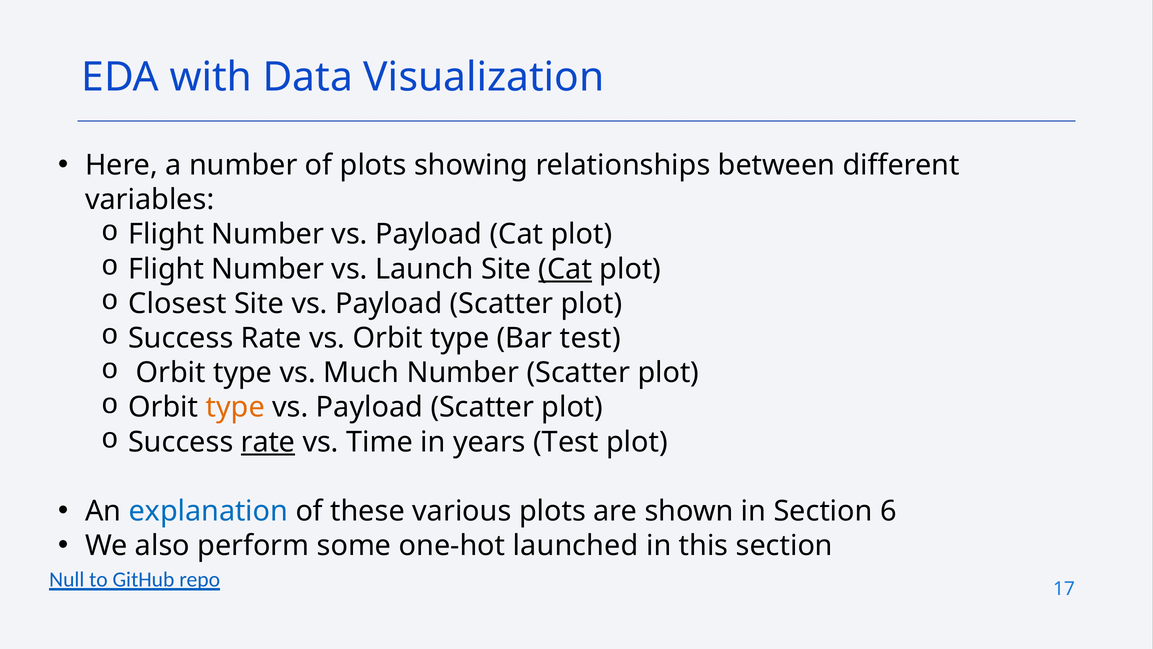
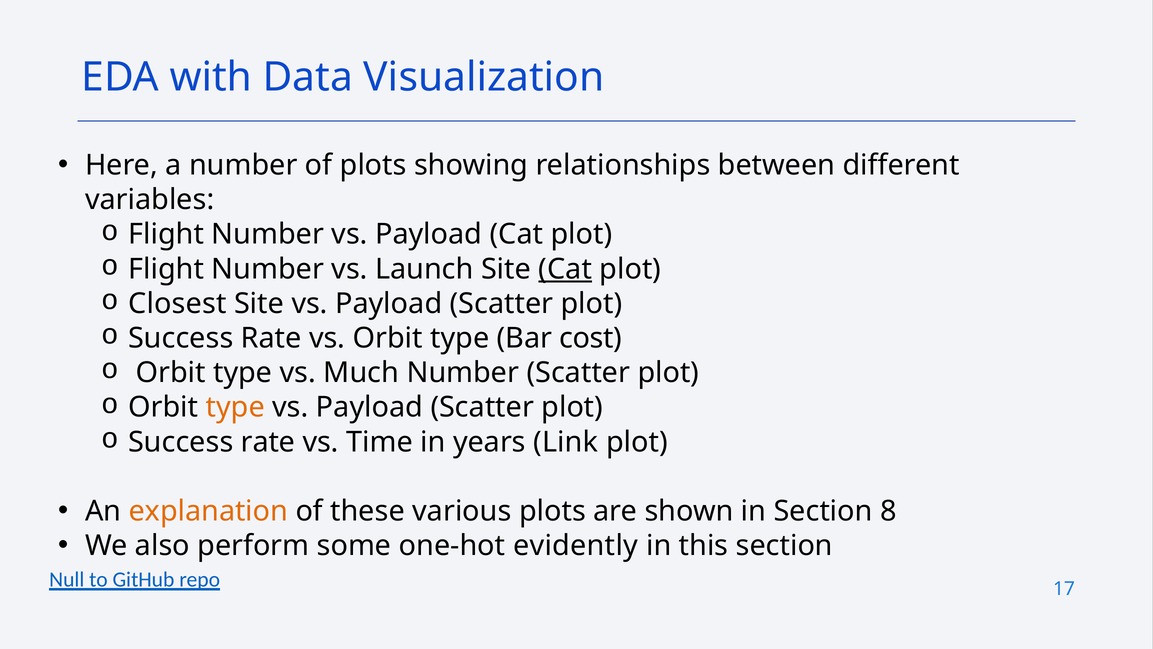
Bar test: test -> cost
rate at (268, 442) underline: present -> none
years Test: Test -> Link
explanation colour: blue -> orange
6: 6 -> 8
launched: launched -> evidently
